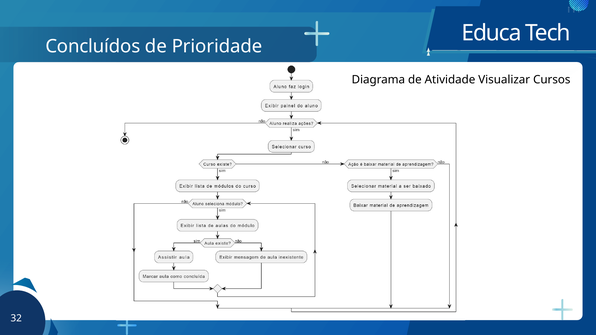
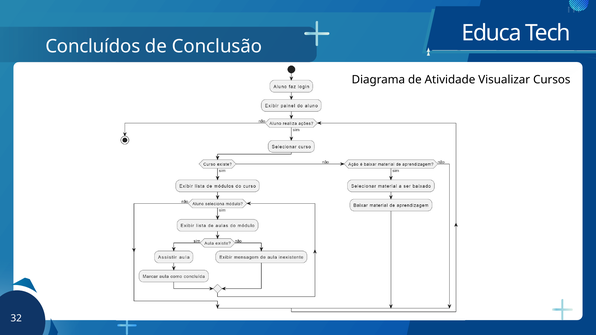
Prioridade: Prioridade -> Conclusão
